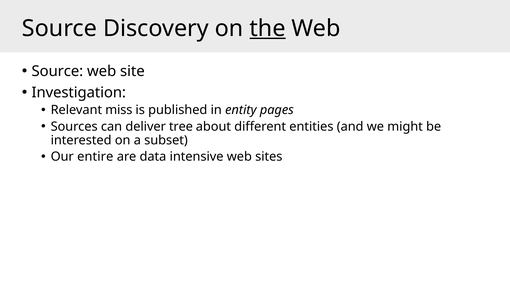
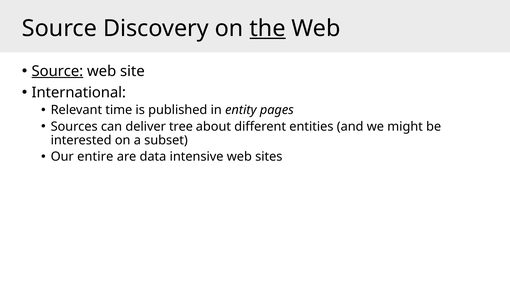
Source at (57, 71) underline: none -> present
Investigation: Investigation -> International
miss: miss -> time
